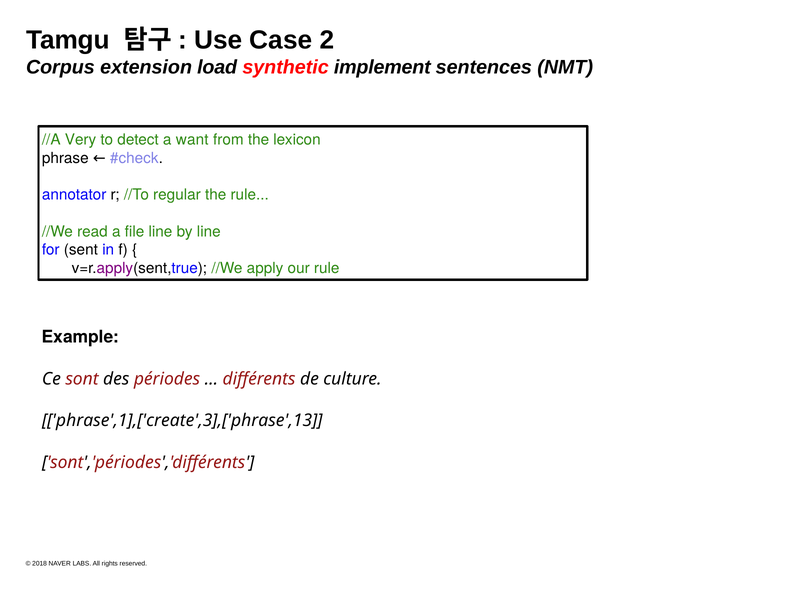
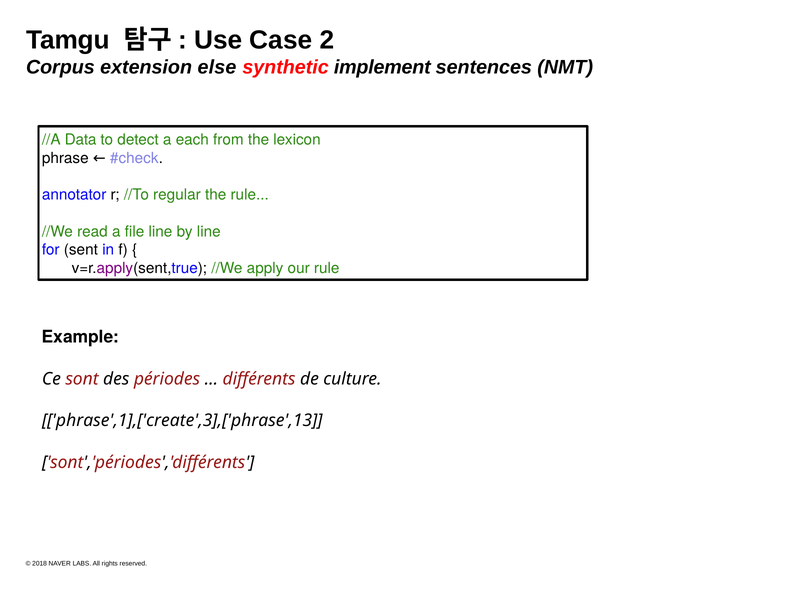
load: load -> else
Very: Very -> Data
want: want -> each
